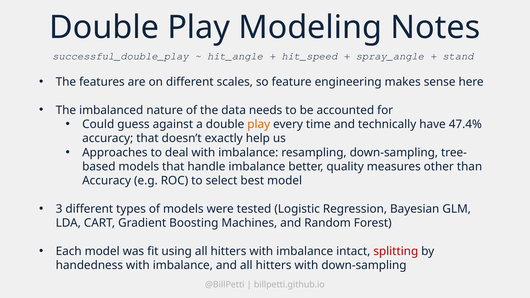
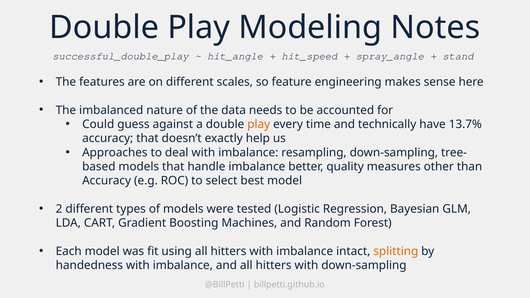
47.4%: 47.4% -> 13.7%
3: 3 -> 2
splitting colour: red -> orange
